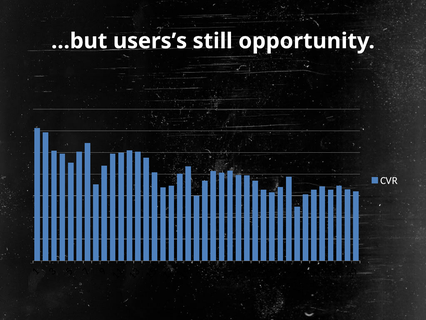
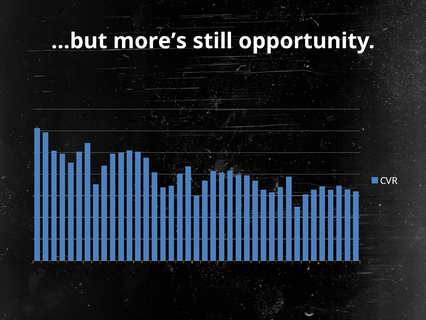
users’s: users’s -> more’s
